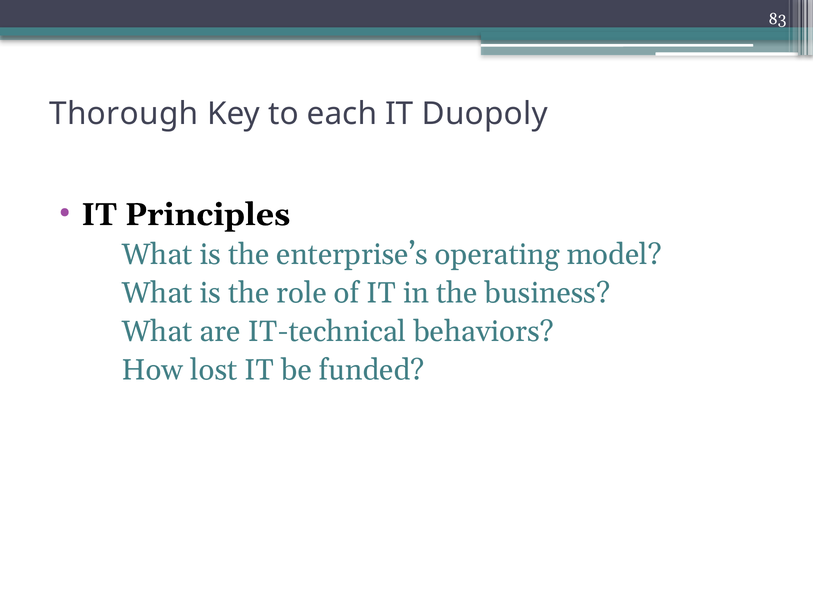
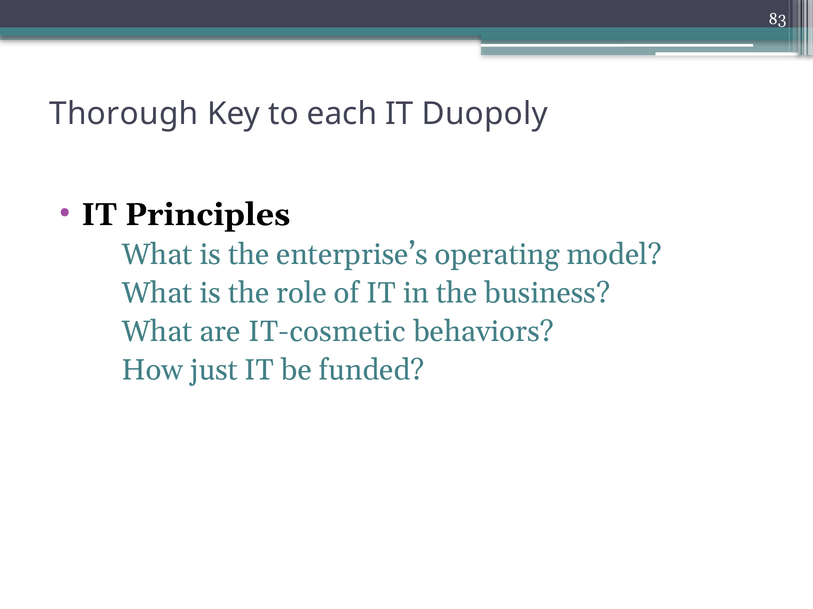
IT-technical: IT-technical -> IT-cosmetic
lost: lost -> just
